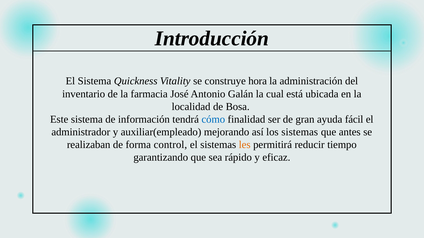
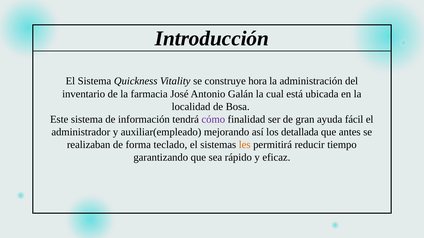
cómo colour: blue -> purple
los sistemas: sistemas -> detallada
control: control -> teclado
